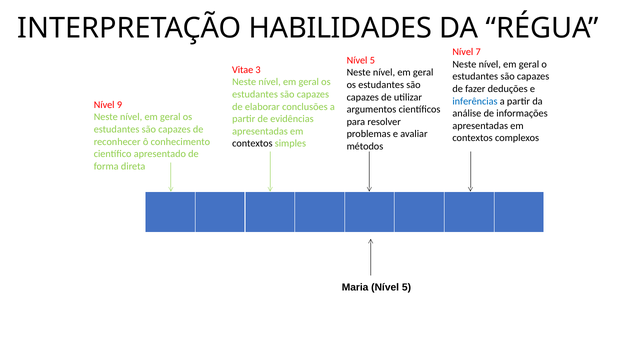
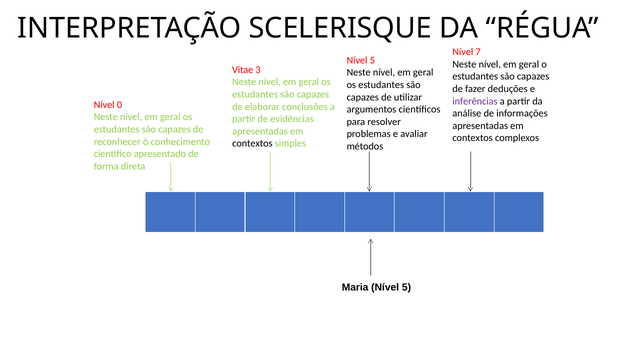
HABILIDADES: HABILIDADES -> SCELERISQUE
inferências colour: blue -> purple
9: 9 -> 0
